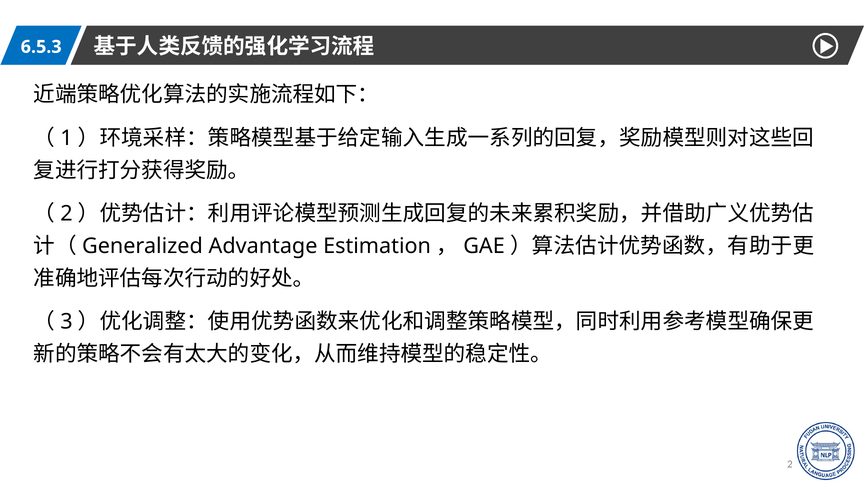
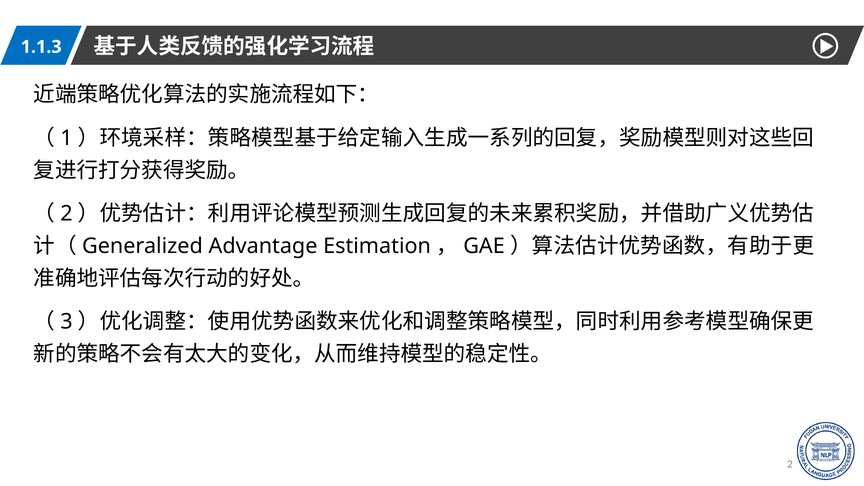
6.5.3: 6.5.3 -> 1.1.3
